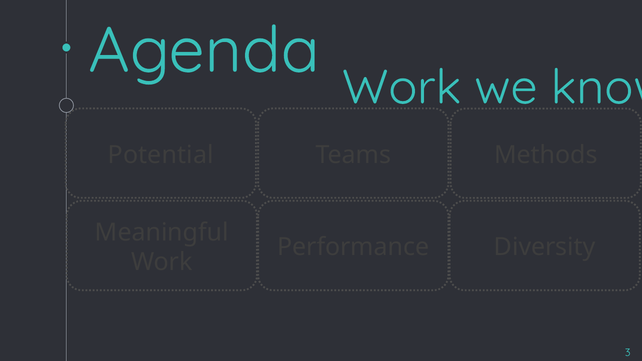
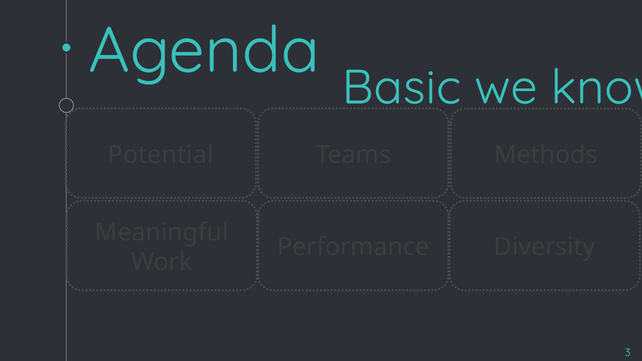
Work at (402, 88): Work -> Basic
